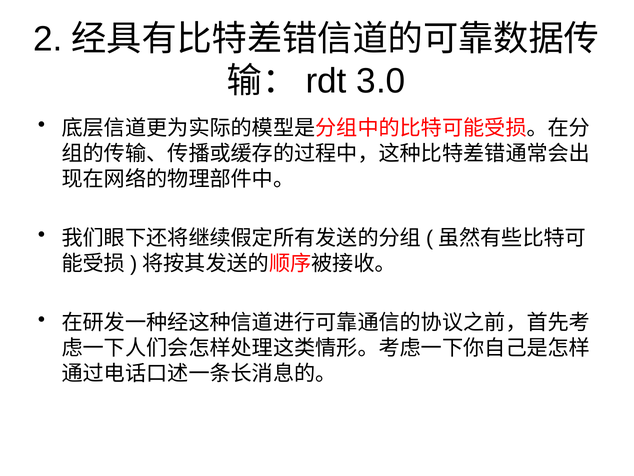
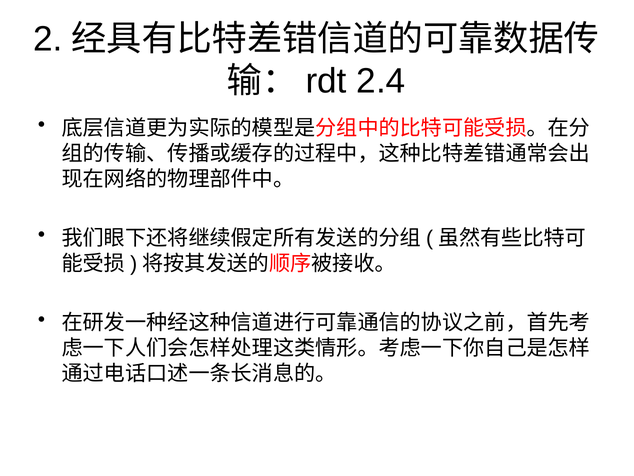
3.0: 3.0 -> 2.4
